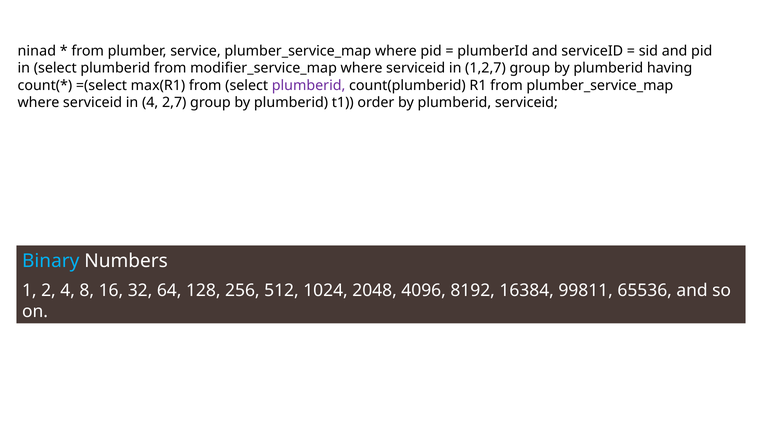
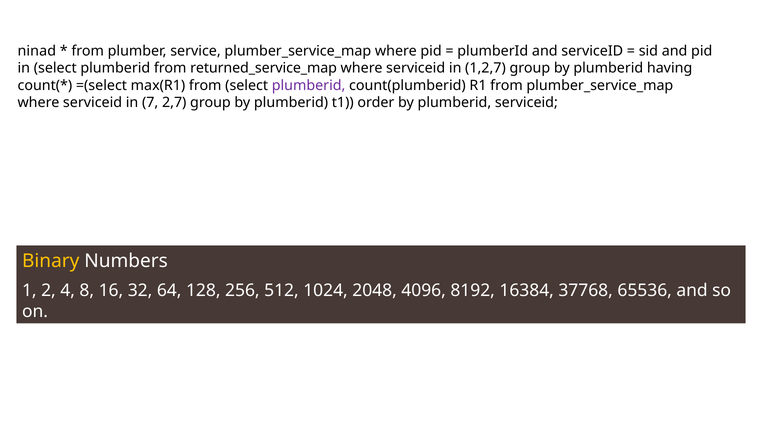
modifier_service_map: modifier_service_map -> returned_service_map
in 4: 4 -> 7
Binary colour: light blue -> yellow
99811: 99811 -> 37768
